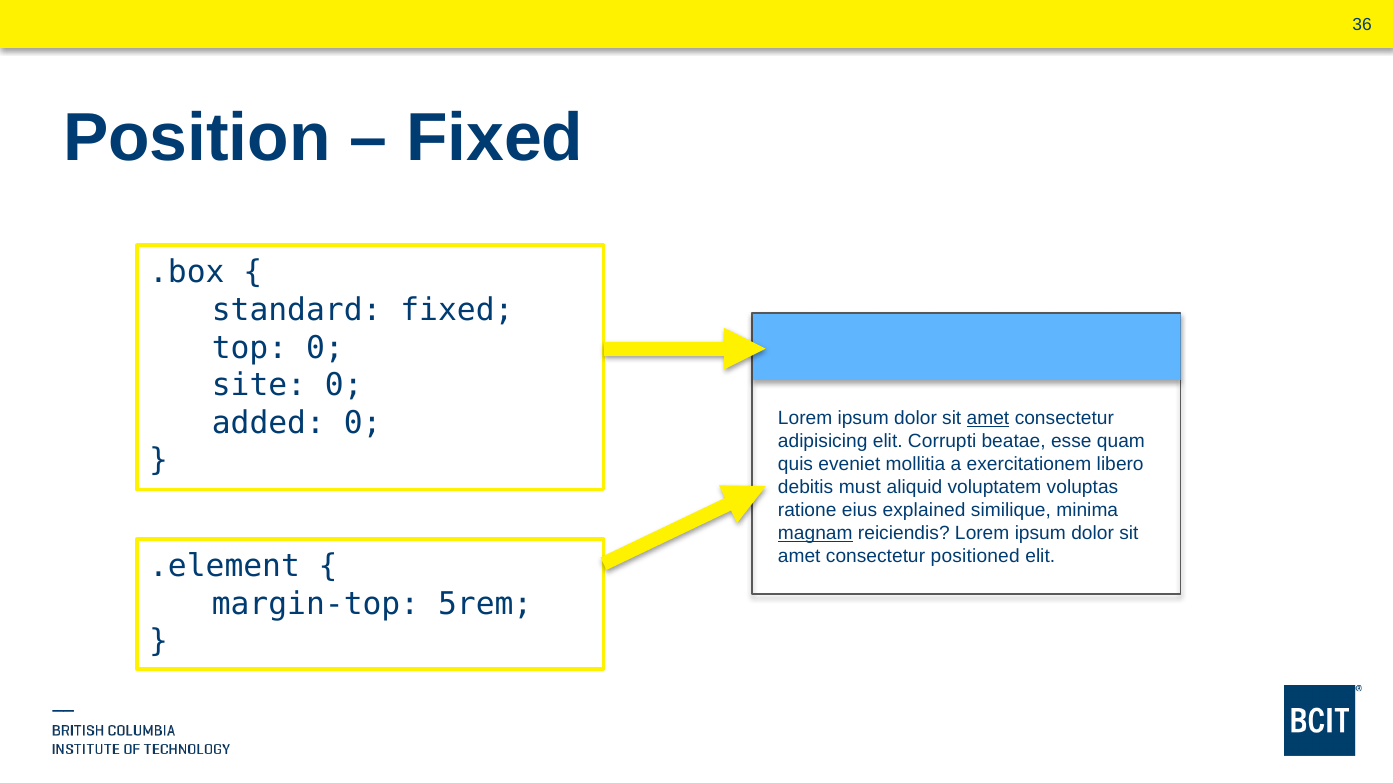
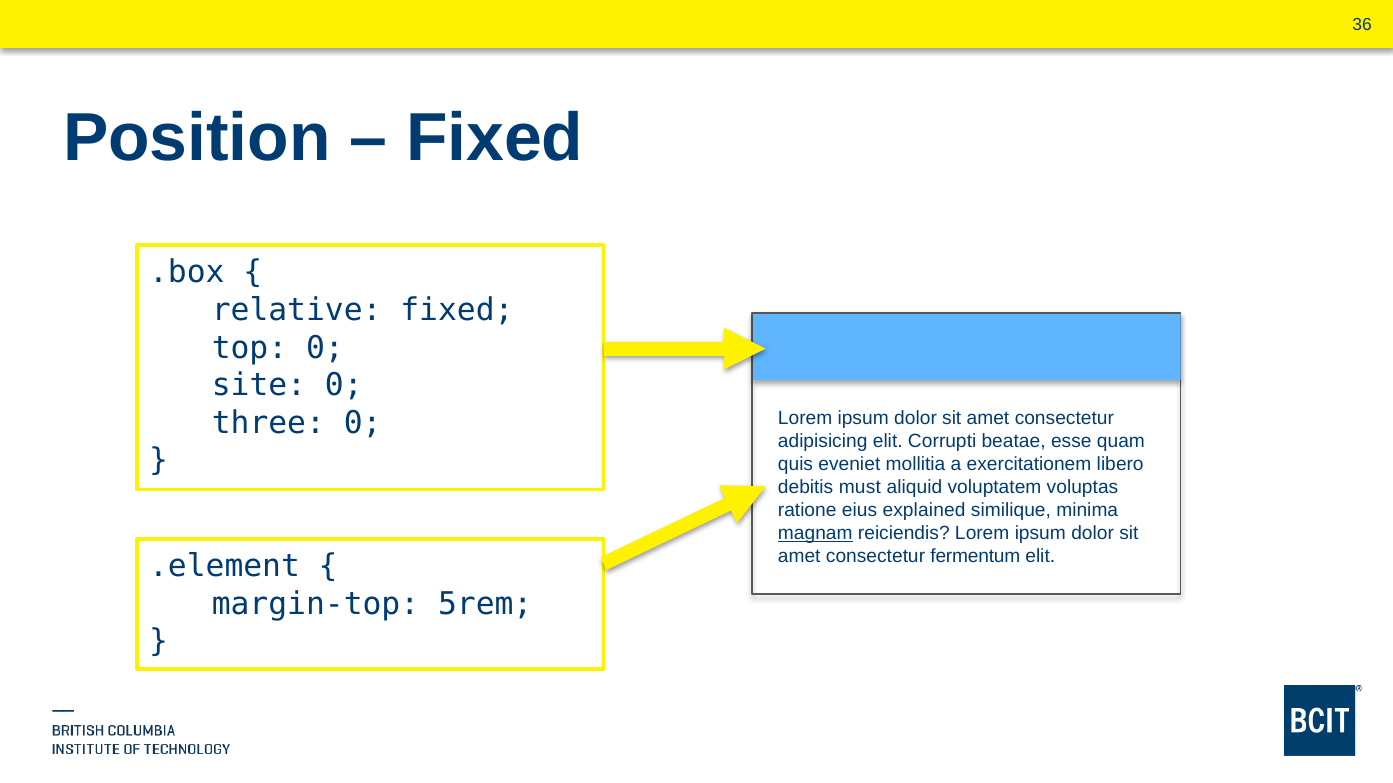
standard: standard -> relative
added: added -> three
amet at (988, 419) underline: present -> none
positioned: positioned -> fermentum
